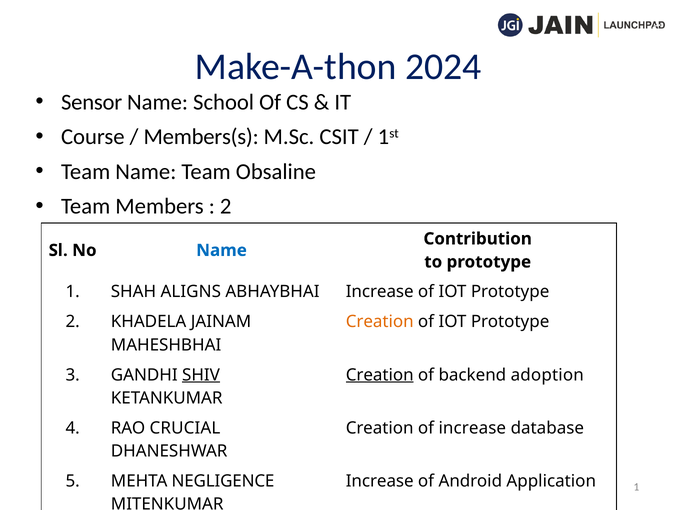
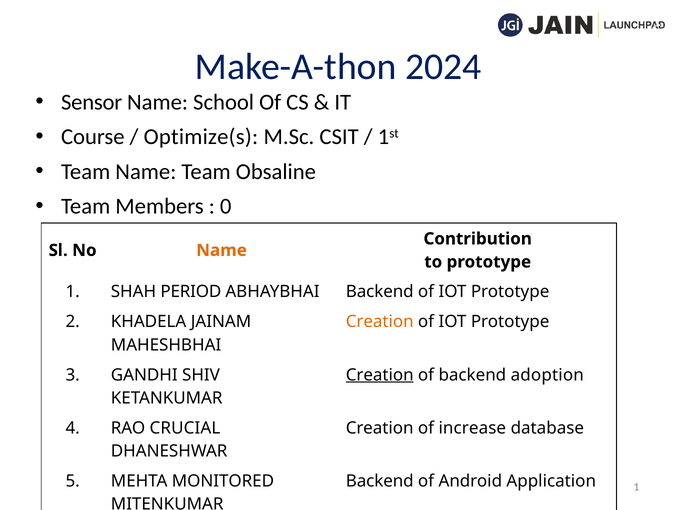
Members(s: Members(s -> Optimize(s
2 at (226, 206): 2 -> 0
Name at (222, 250) colour: blue -> orange
ALIGNS: ALIGNS -> PERIOD
ABHAYBHAI Increase: Increase -> Backend
SHIV underline: present -> none
NEGLIGENCE: NEGLIGENCE -> MONITORED
Increase at (380, 481): Increase -> Backend
